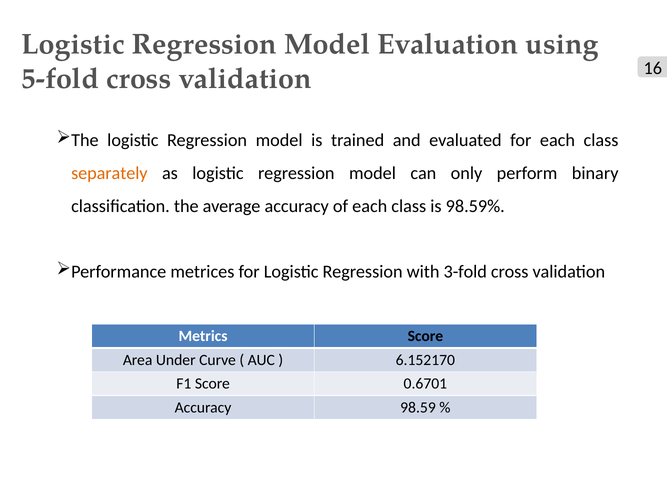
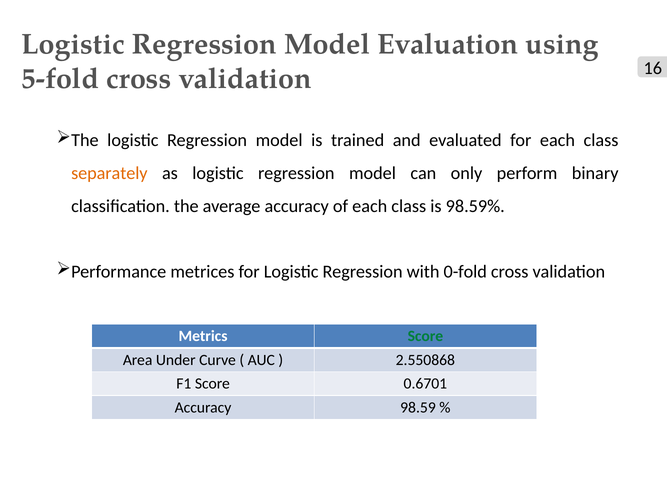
3-fold: 3-fold -> 0-fold
Score at (425, 336) colour: black -> green
6.152170: 6.152170 -> 2.550868
